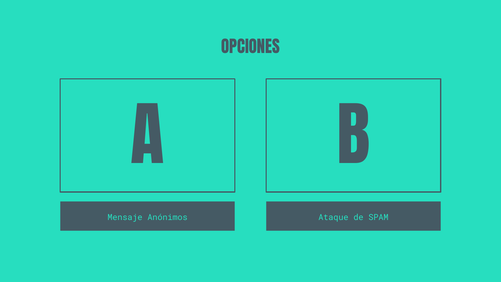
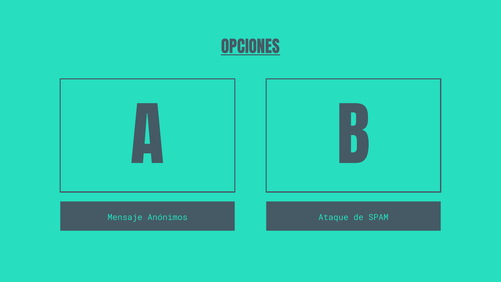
OPCIONES underline: none -> present
